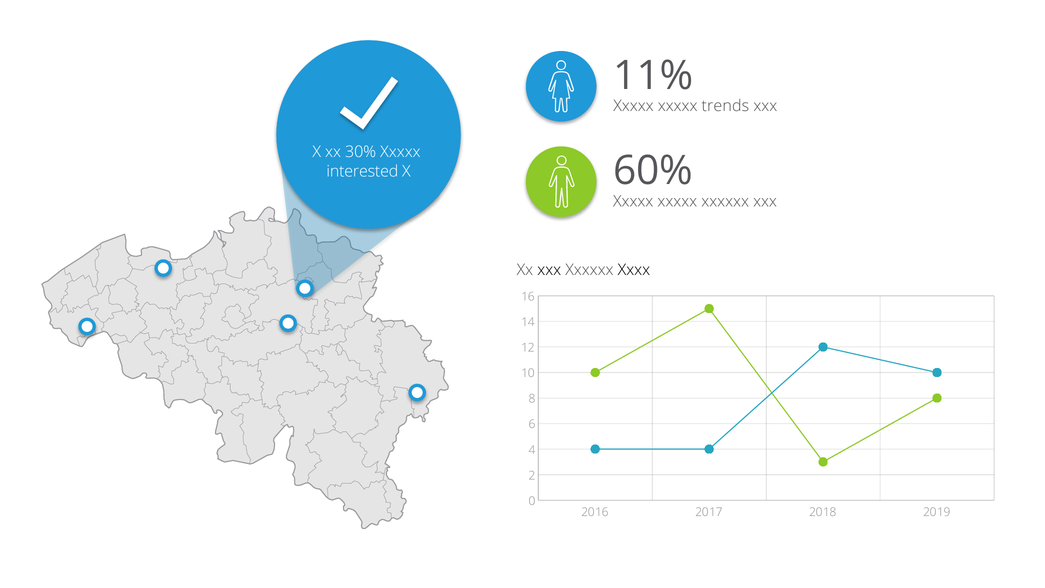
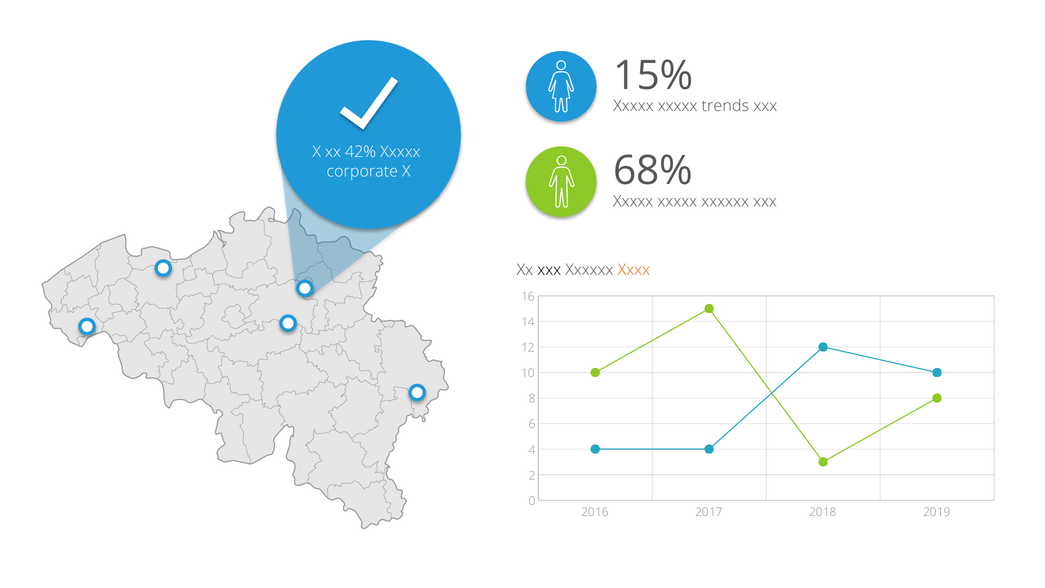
11%: 11% -> 15%
30%: 30% -> 42%
interested: interested -> corporate
60%: 60% -> 68%
Xxxx colour: black -> orange
